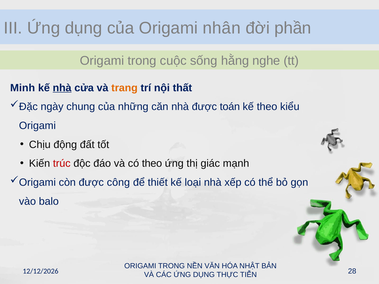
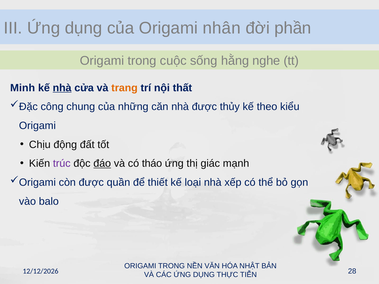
ngày: ngày -> công
toán: toán -> thủy
trúc colour: red -> purple
đáo underline: none -> present
có theo: theo -> tháo
công: công -> quần
